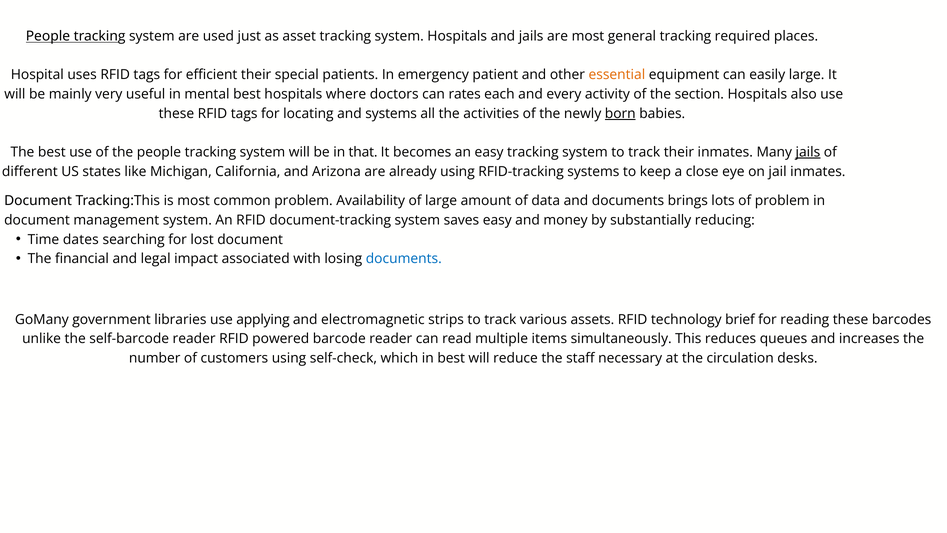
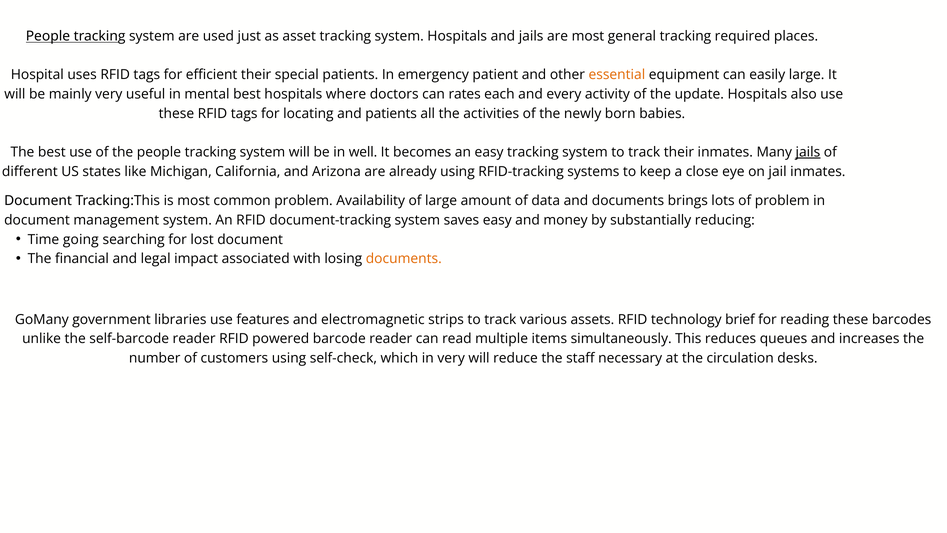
section: section -> update
and systems: systems -> patients
born underline: present -> none
that: that -> well
dates: dates -> going
documents at (404, 259) colour: blue -> orange
applying: applying -> features
in best: best -> very
